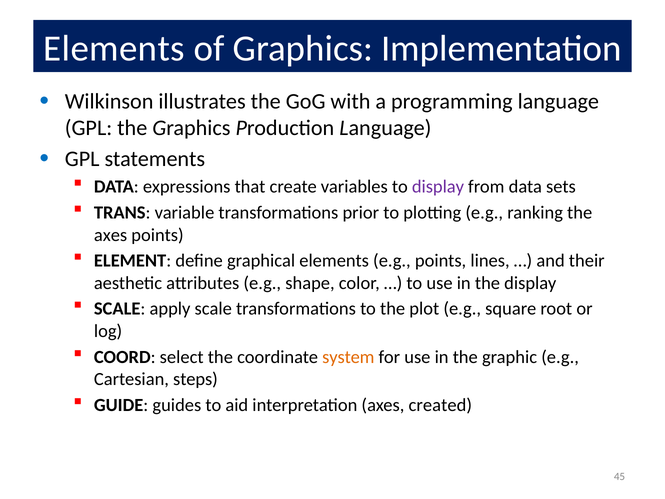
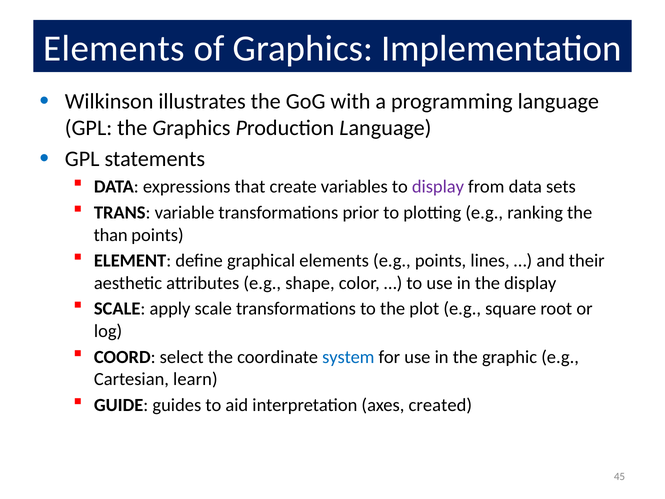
axes at (111, 235): axes -> than
system colour: orange -> blue
steps: steps -> learn
